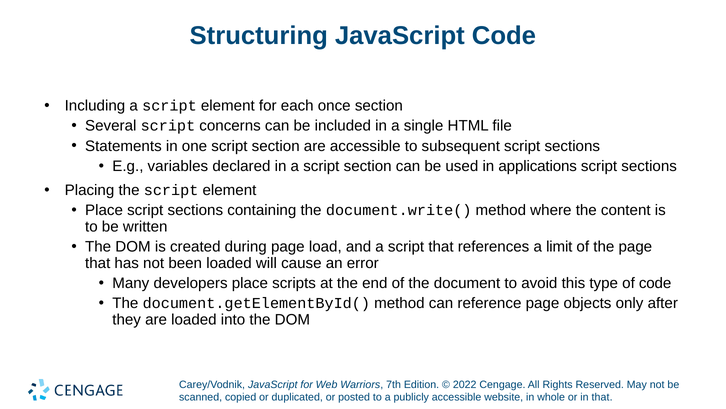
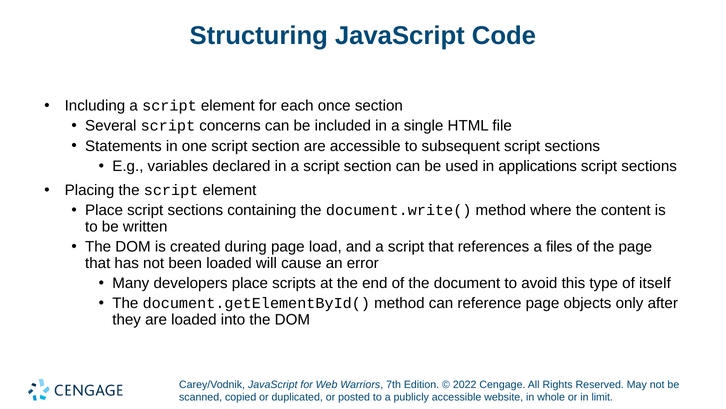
limit: limit -> files
of code: code -> itself
in that: that -> limit
